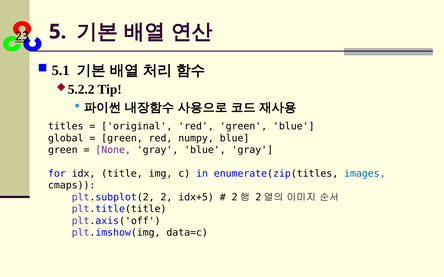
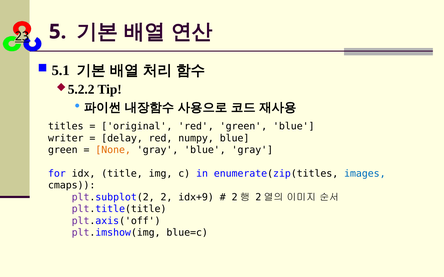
global: global -> writer
green at (122, 138): green -> delay
None colour: purple -> orange
idx+5: idx+5 -> idx+9
data=c: data=c -> blue=c
